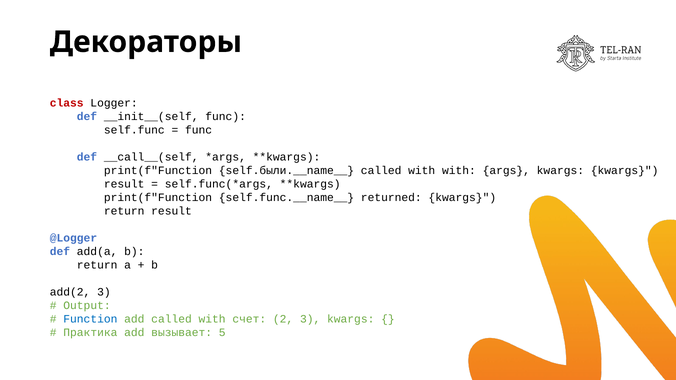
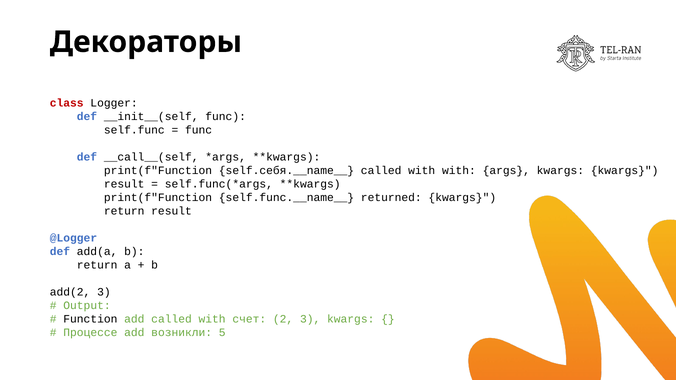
self.были.__name__: self.были.__name__ -> self.себя.__name__
Function colour: blue -> black
Практика: Практика -> Процессе
вызывает: вызывает -> возникли
